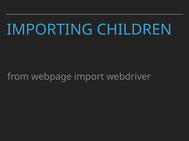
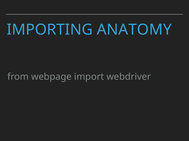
CHILDREN: CHILDREN -> ANATOMY
